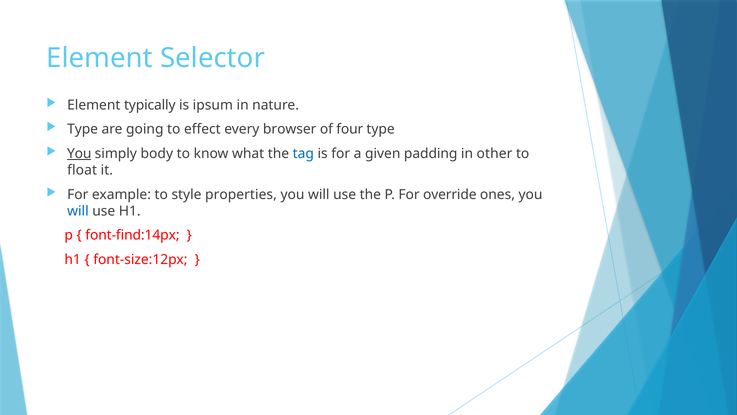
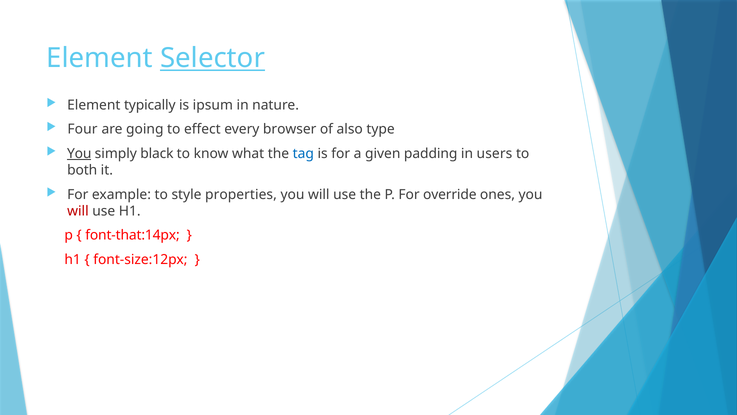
Selector underline: none -> present
Type at (83, 129): Type -> Four
four: four -> also
body: body -> black
other: other -> users
float: float -> both
will at (78, 211) colour: blue -> red
font-find:14px: font-find:14px -> font-that:14px
